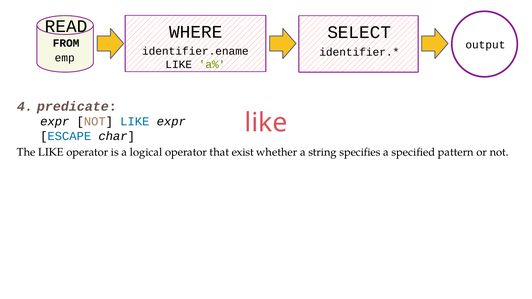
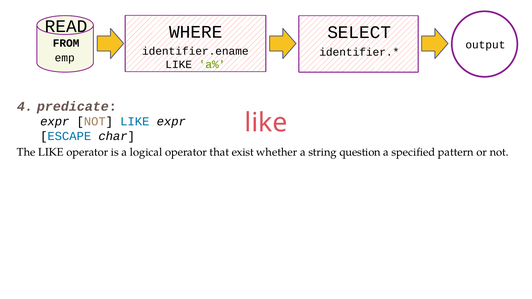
specifies: specifies -> question
